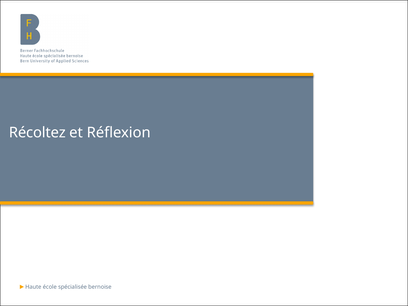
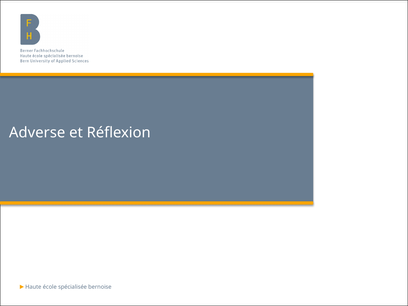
Récoltez: Récoltez -> Adverse
